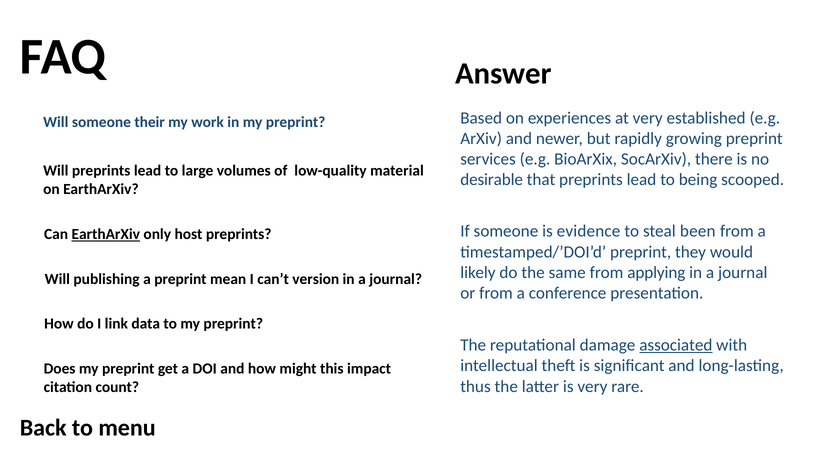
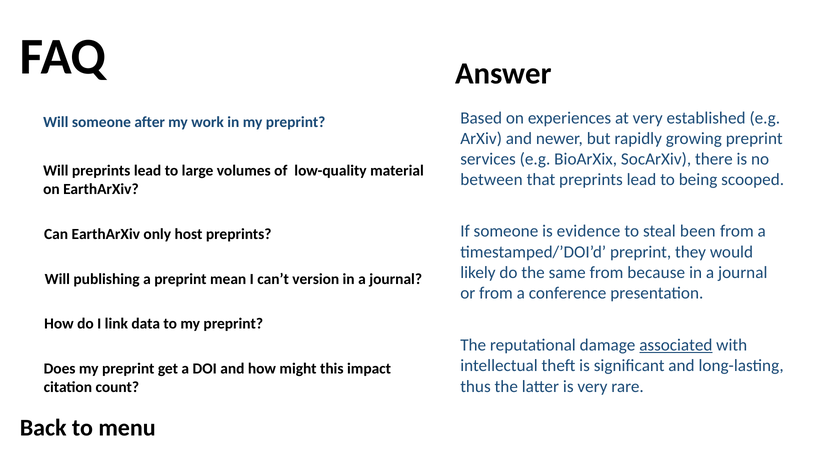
their: their -> after
desirable: desirable -> between
EarthArXiv at (106, 234) underline: present -> none
applying: applying -> because
